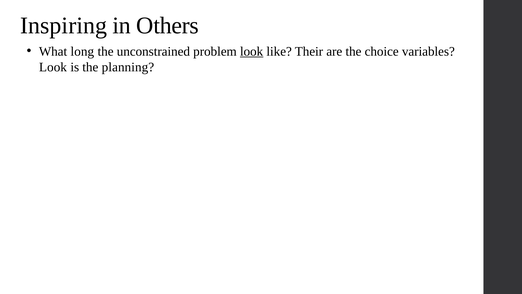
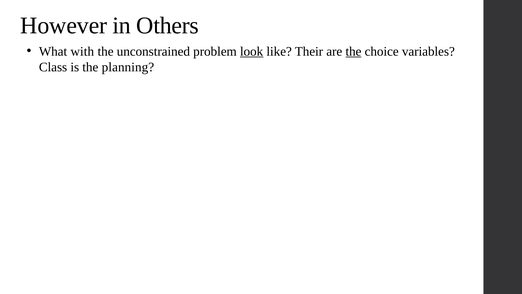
Inspiring: Inspiring -> However
long: long -> with
the at (353, 51) underline: none -> present
Look at (53, 67): Look -> Class
